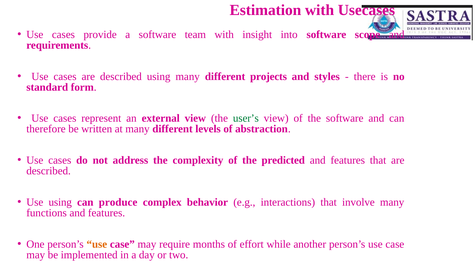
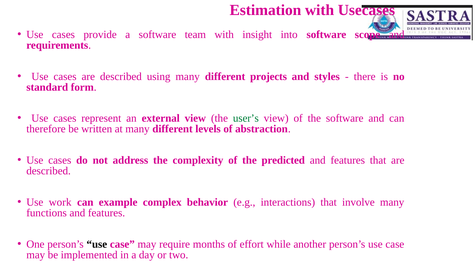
Use using: using -> work
produce: produce -> example
use at (97, 244) colour: orange -> black
